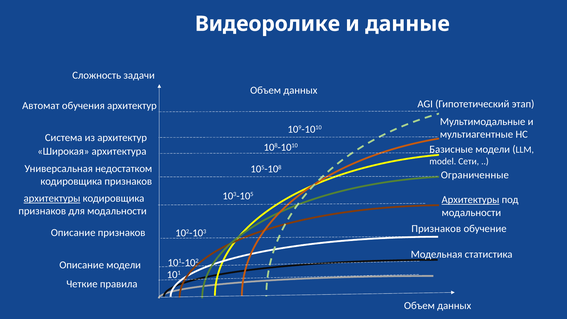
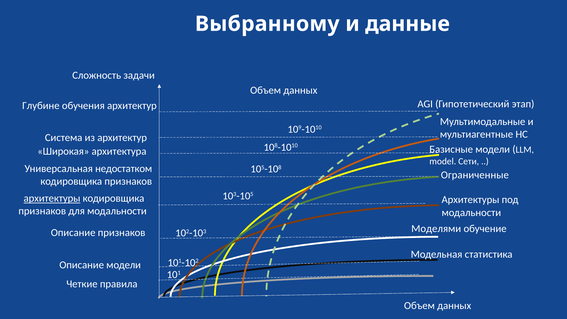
Видеоролике: Видеоролике -> Выбранному
Автомат: Автомат -> Глубине
Архитектуры at (470, 200) underline: present -> none
Признаков at (436, 229): Признаков -> Моделями
